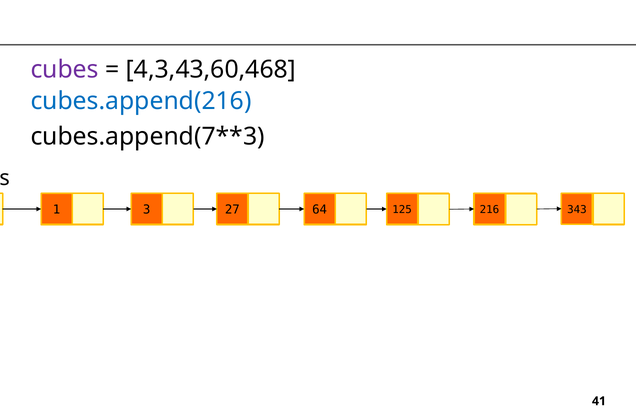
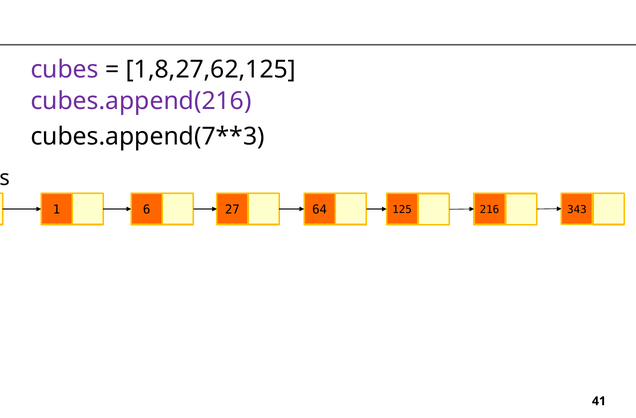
4,3,43,60,468: 4,3,43,60,468 -> 1,8,27,62,125
cubes.append(216 colour: blue -> purple
3: 3 -> 6
